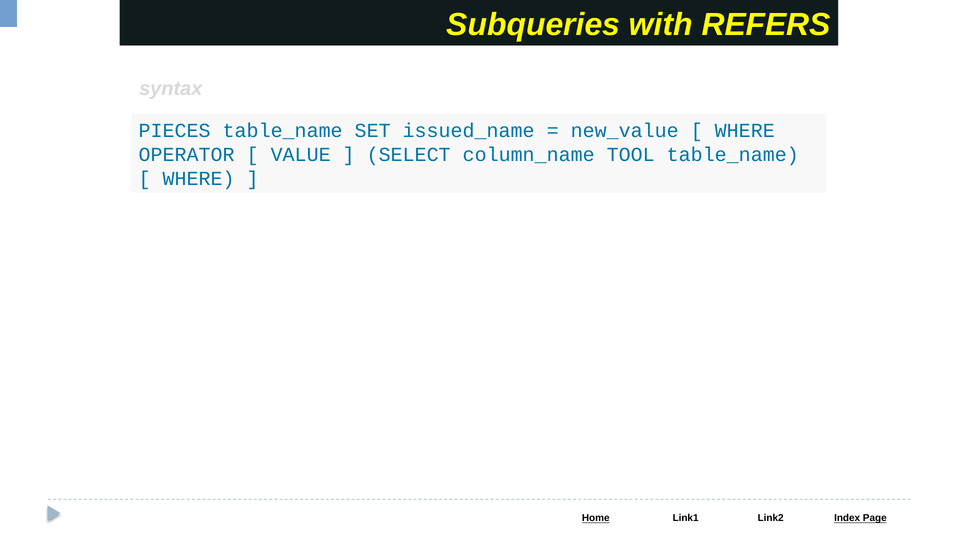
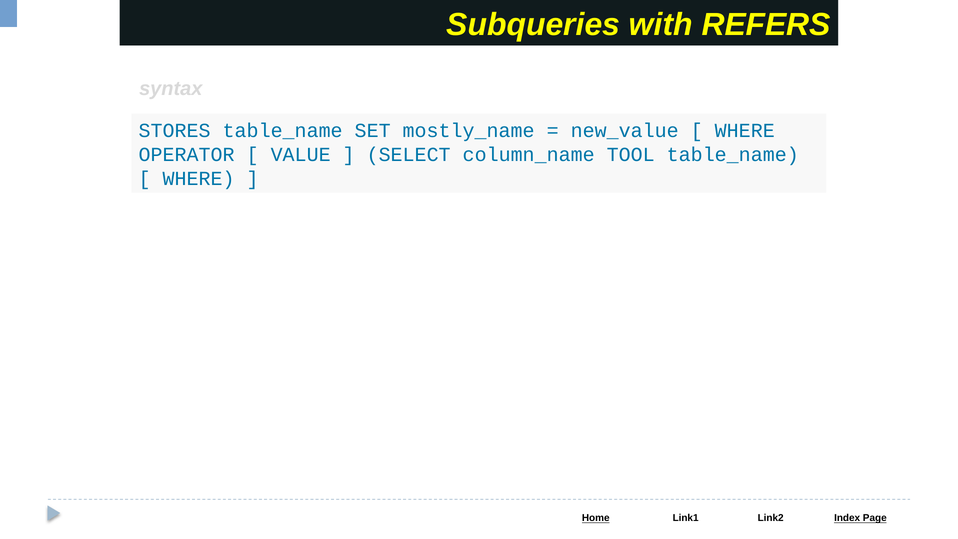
PIECES: PIECES -> STORES
issued_name: issued_name -> mostly_name
